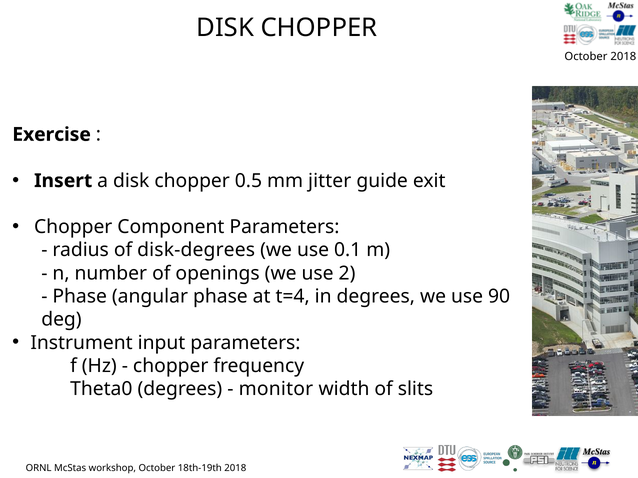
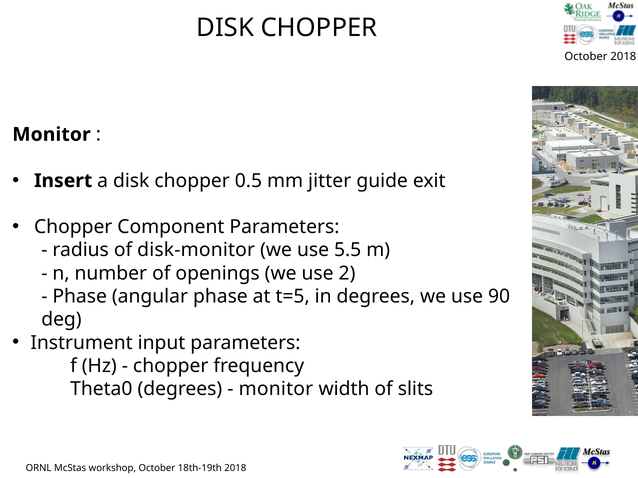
Exercise at (52, 135): Exercise -> Monitor
disk-degrees: disk-degrees -> disk-monitor
0.1: 0.1 -> 5.5
t=4: t=4 -> t=5
